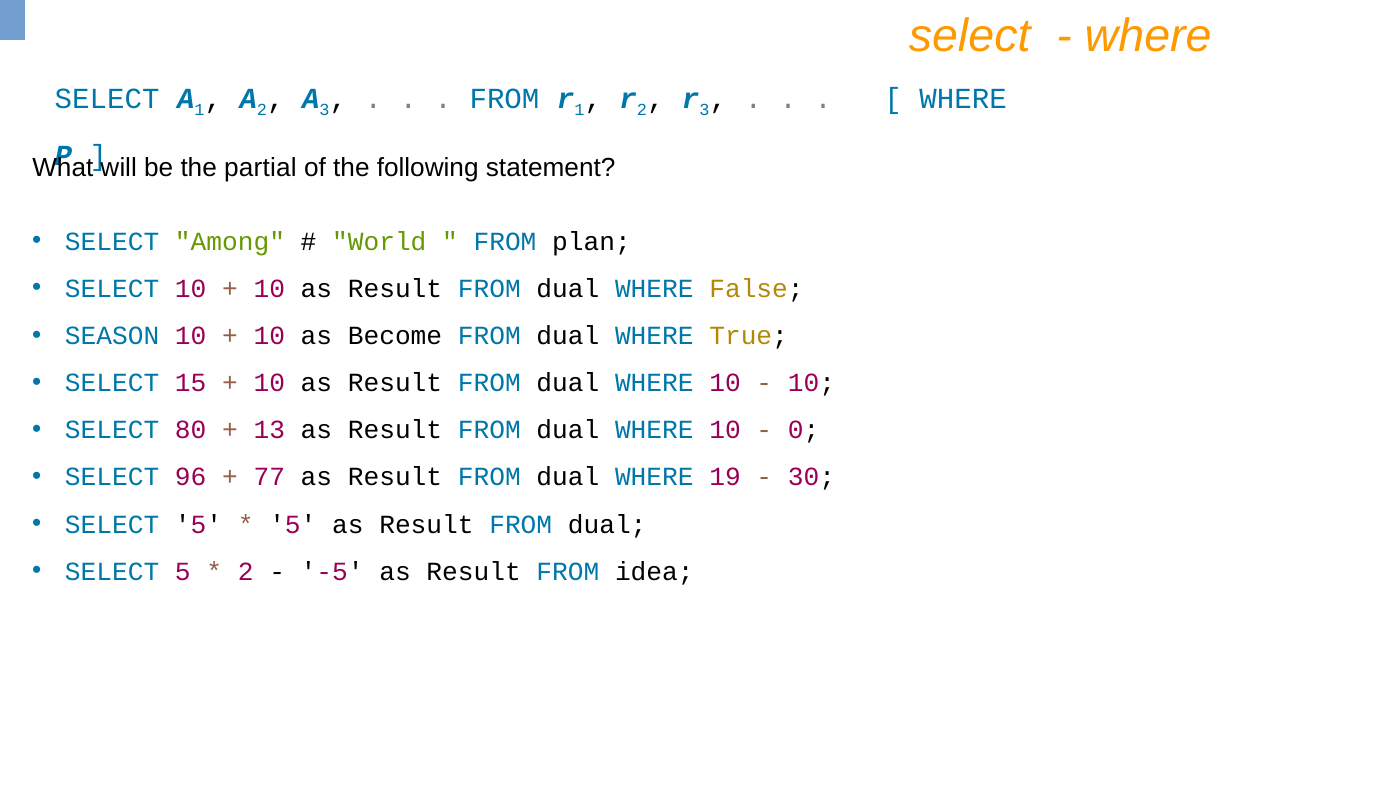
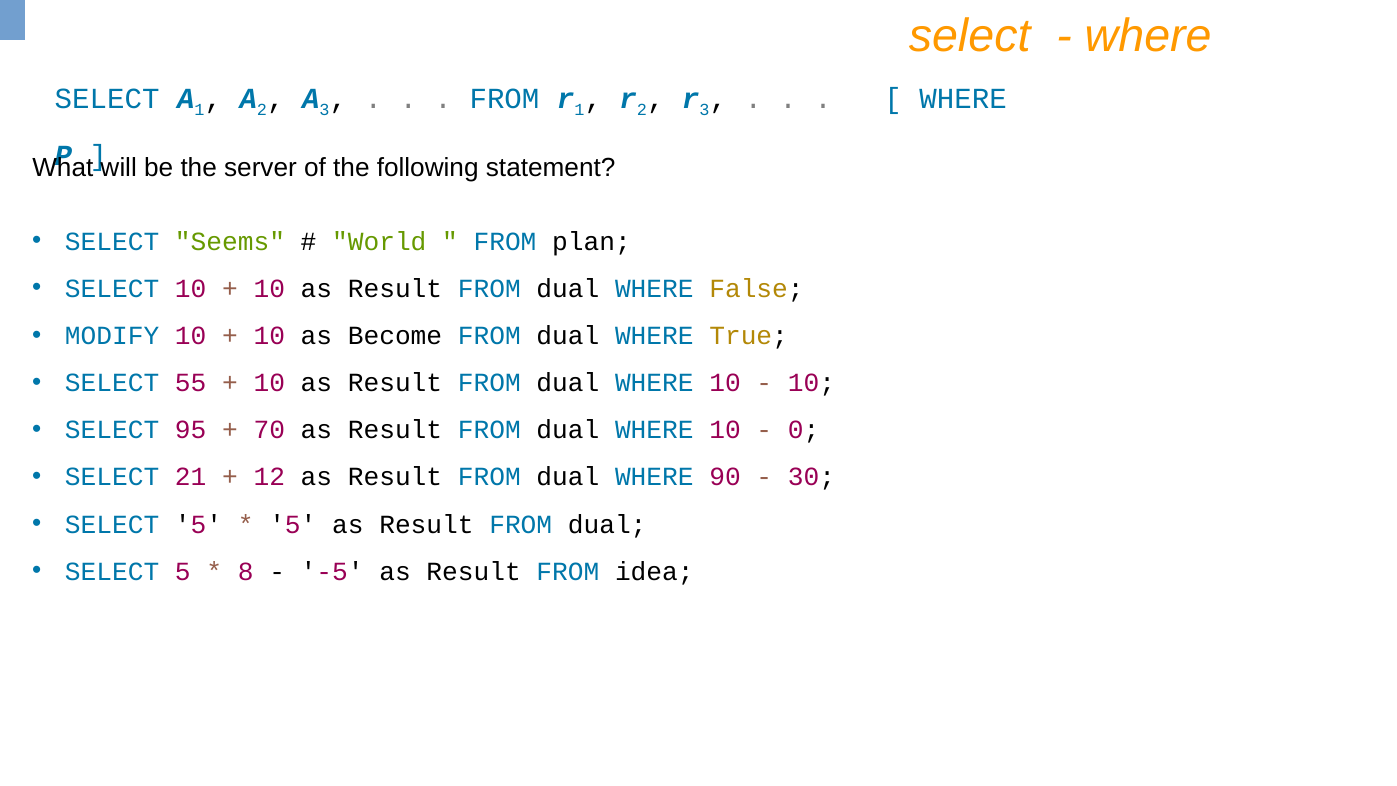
partial: partial -> server
Among: Among -> Seems
SEASON: SEASON -> MODIFY
15: 15 -> 55
80: 80 -> 95
13: 13 -> 70
96: 96 -> 21
77: 77 -> 12
19: 19 -> 90
2 at (246, 572): 2 -> 8
